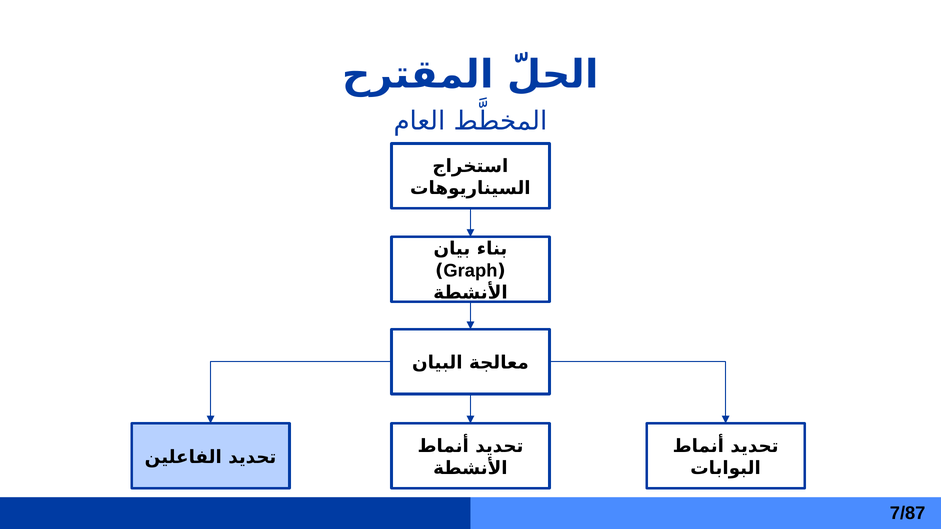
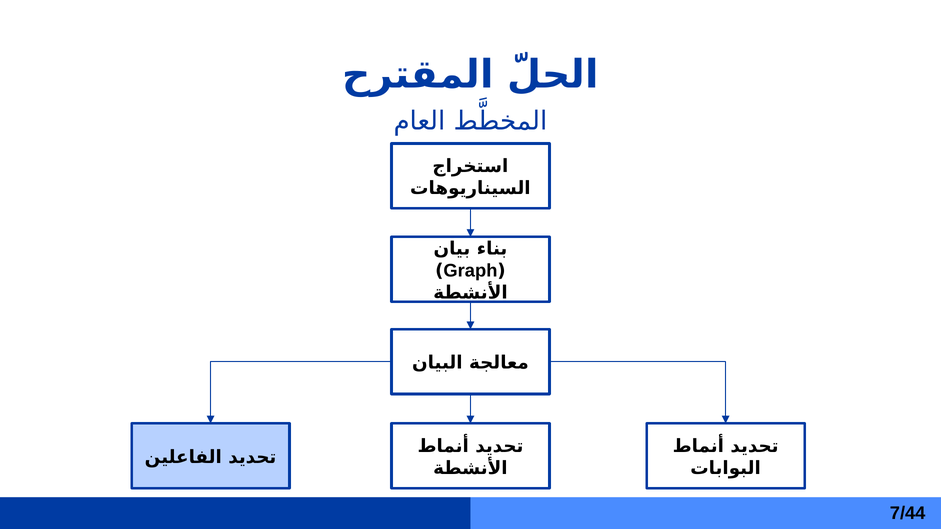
7/87: 7/87 -> 7/44
